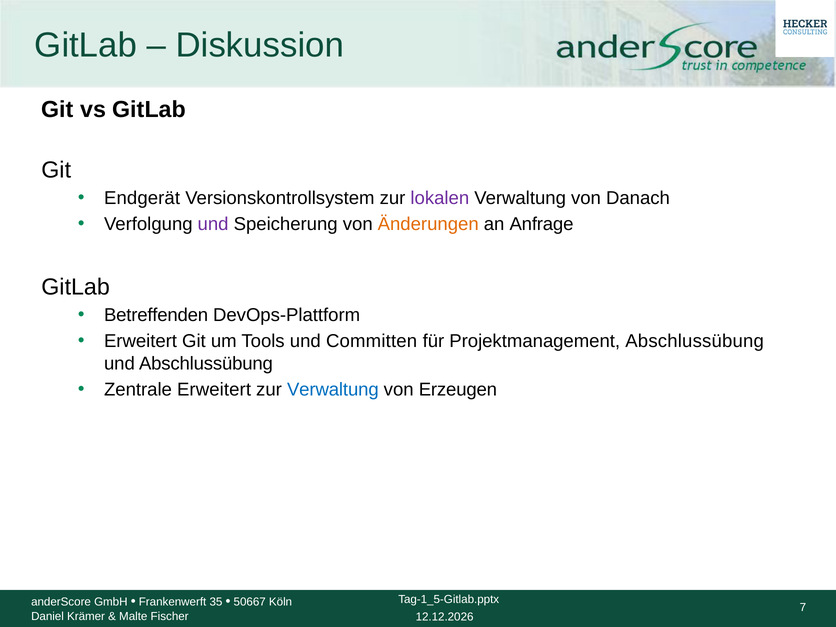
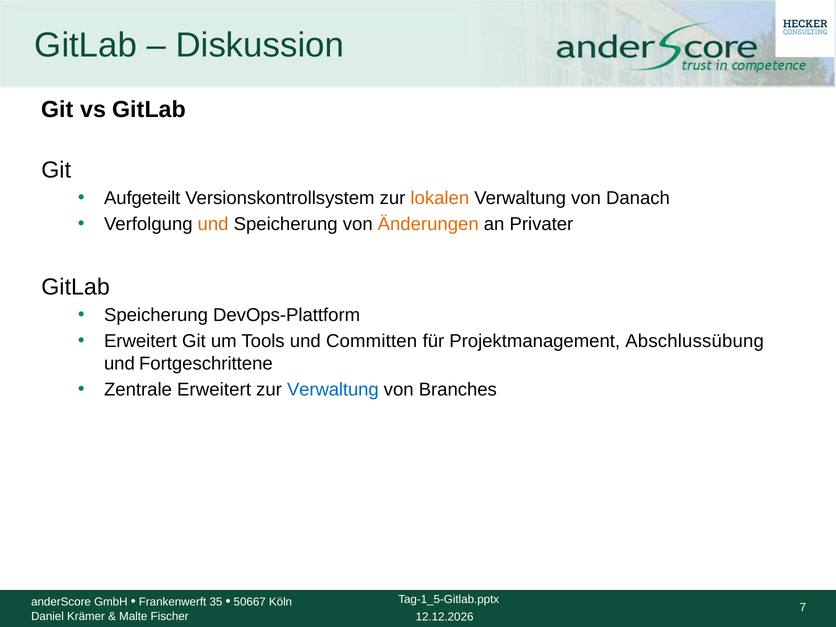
Endgerät: Endgerät -> Aufgeteilt
lokalen colour: purple -> orange
und at (213, 224) colour: purple -> orange
Anfrage: Anfrage -> Privater
Betreffenden at (156, 315): Betreffenden -> Speicherung
und Abschlussübung: Abschlussübung -> Fortgeschrittene
Erzeugen: Erzeugen -> Branches
